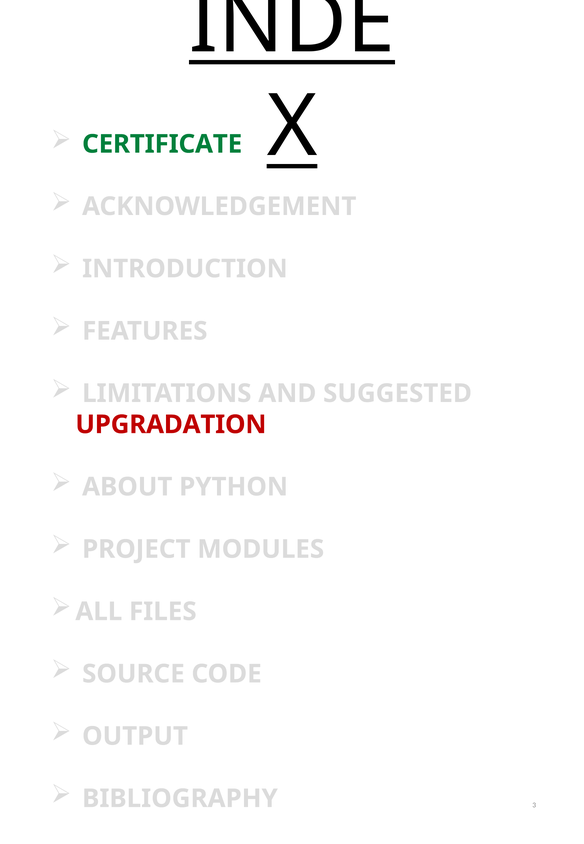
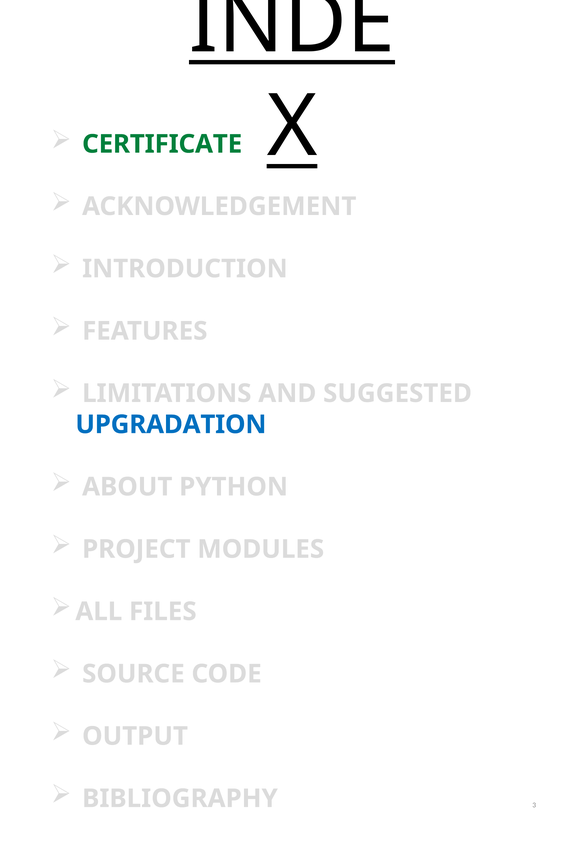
UPGRADATION colour: red -> blue
